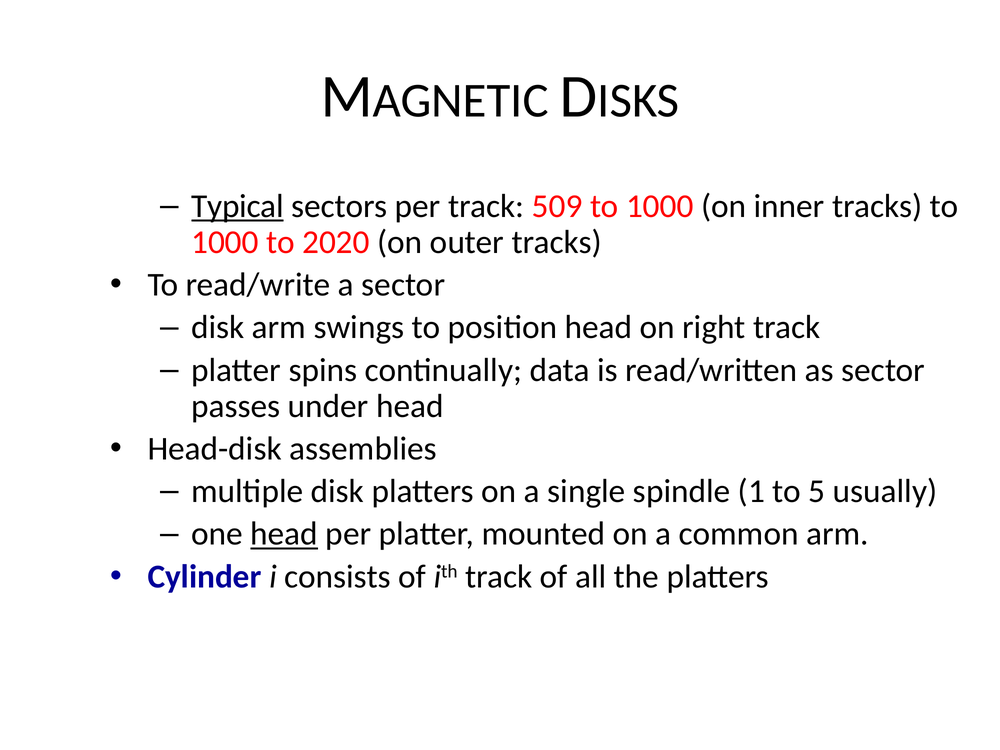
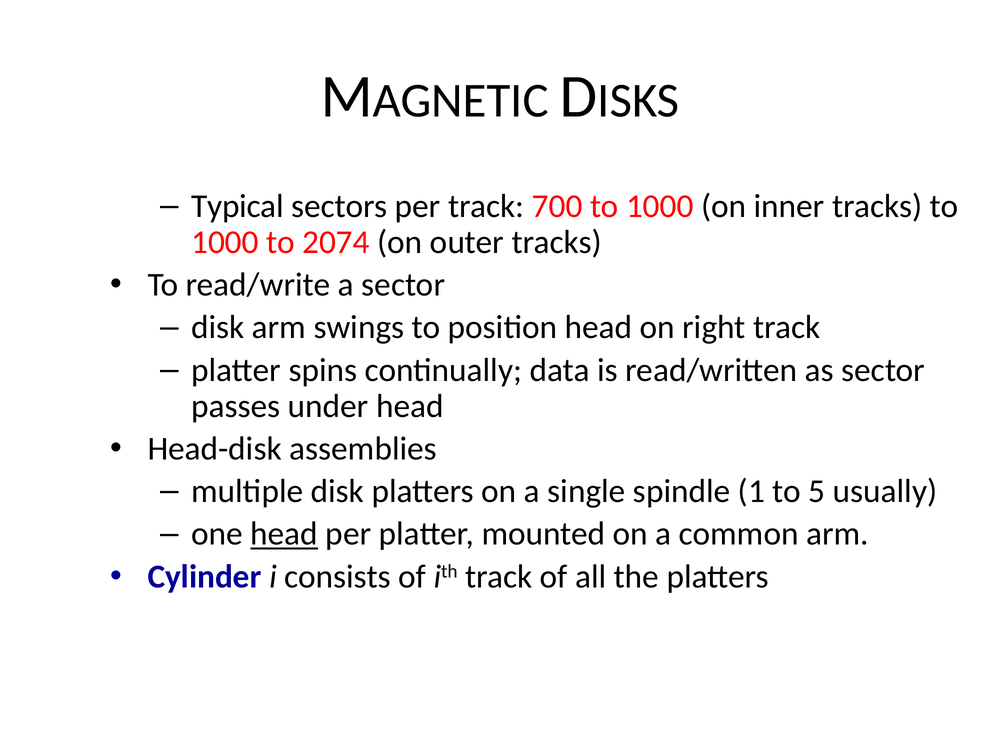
Typical underline: present -> none
509: 509 -> 700
2020: 2020 -> 2074
